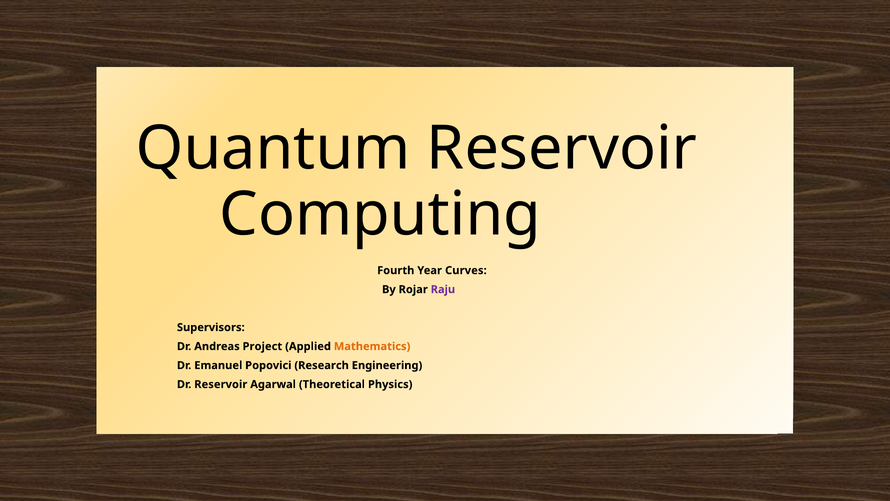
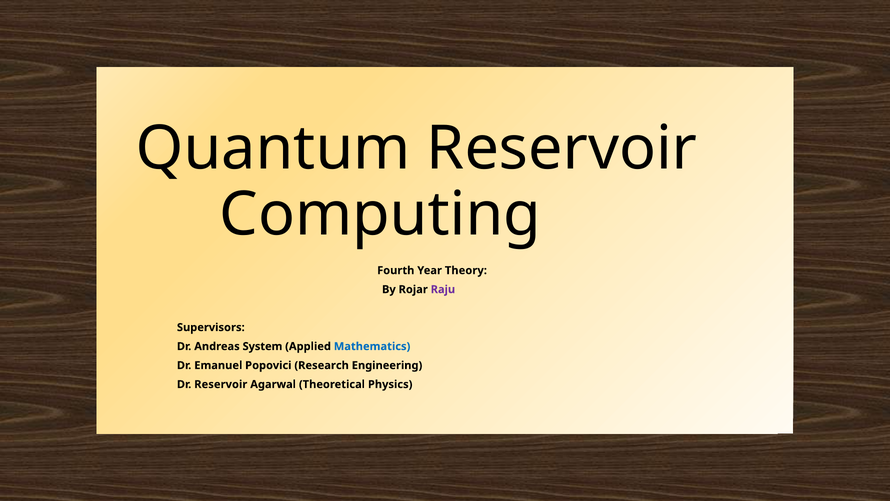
Curves: Curves -> Theory
Project: Project -> System
Mathematics colour: orange -> blue
